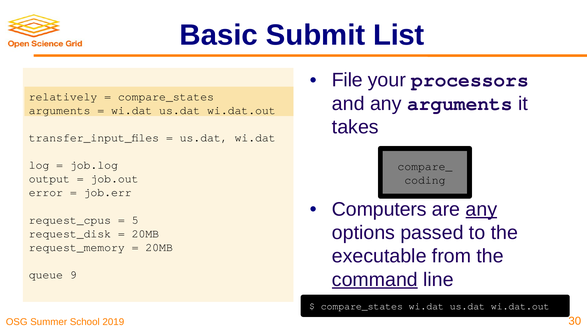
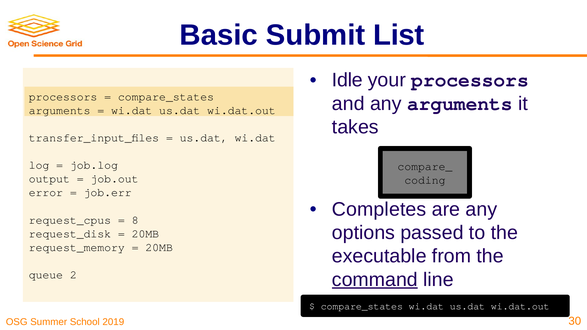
File: File -> Idle
relatively at (63, 97): relatively -> processors
Computers: Computers -> Completes
any at (481, 209) underline: present -> none
5: 5 -> 8
9: 9 -> 2
